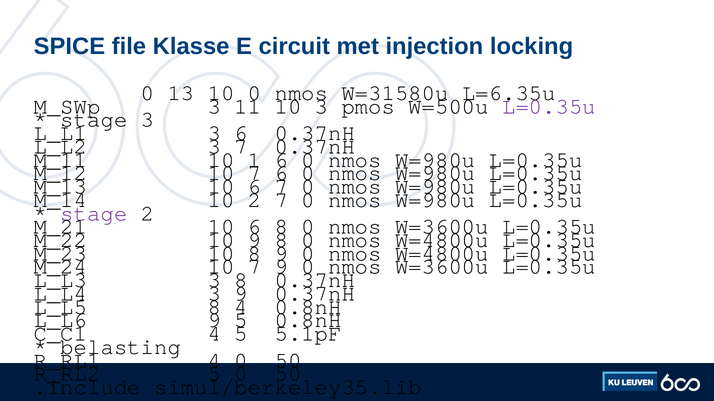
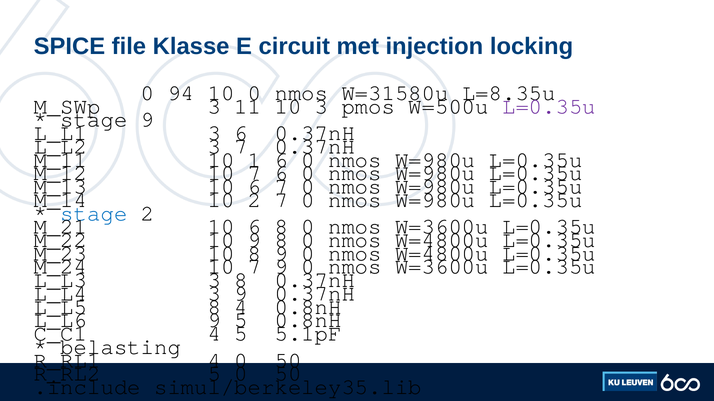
13: 13 -> 94
L=6.35u: L=6.35u -> L=8.35u
stage 3: 3 -> 9
stage at (94, 213) colour: purple -> blue
